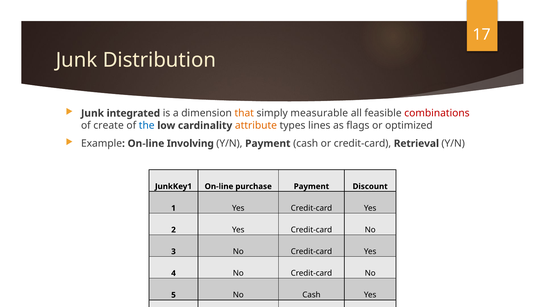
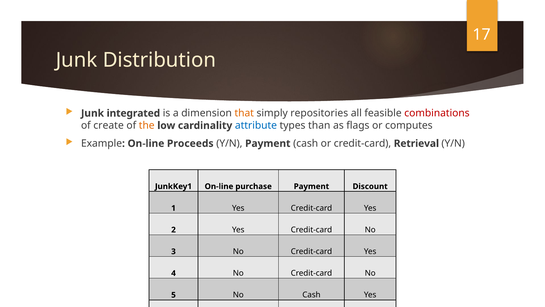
measurable: measurable -> repositories
the colour: blue -> orange
attribute colour: orange -> blue
lines: lines -> than
optimized: optimized -> computes
Involving: Involving -> Proceeds
